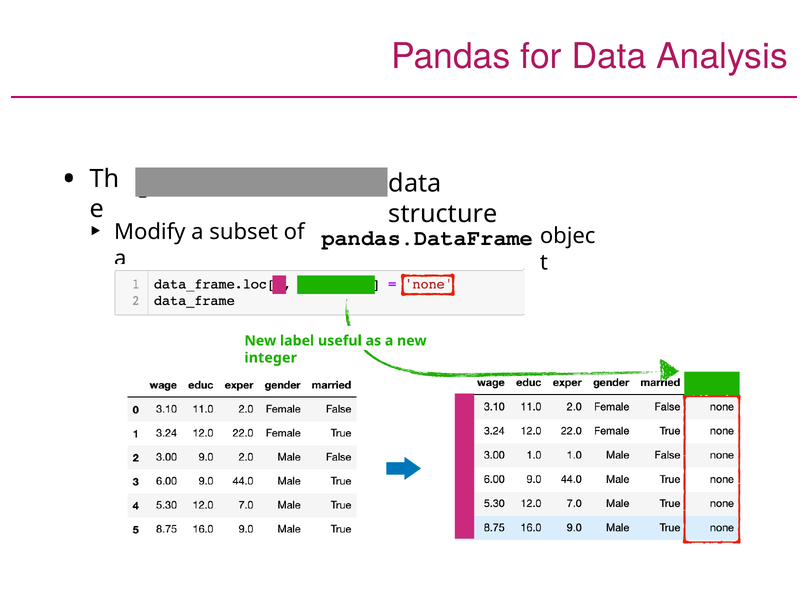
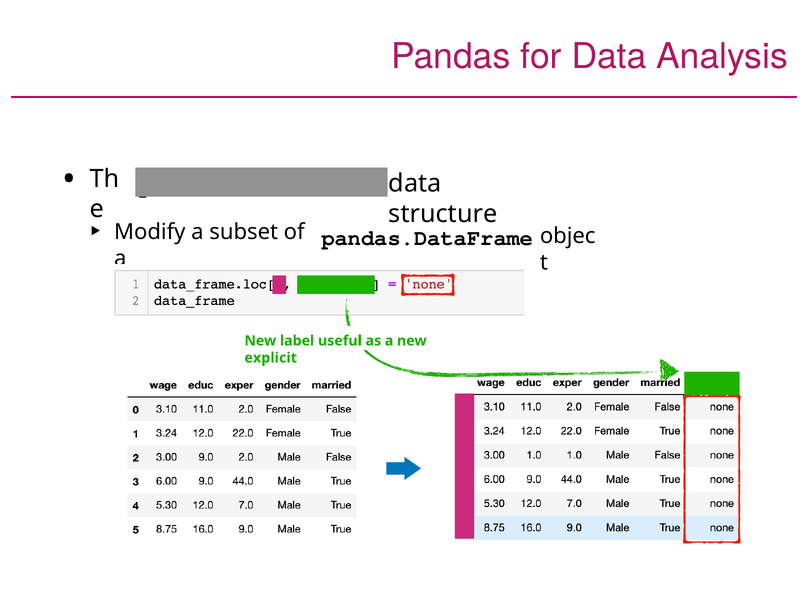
integer: integer -> explicit
